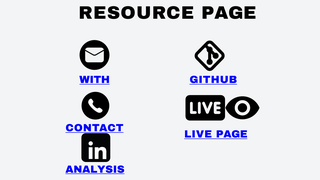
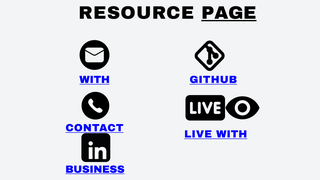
PAGE at (229, 13) underline: none -> present
LIVE PAGE: PAGE -> WITH
ANALYSIS: ANALYSIS -> BUSINESS
